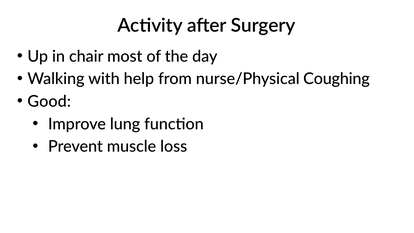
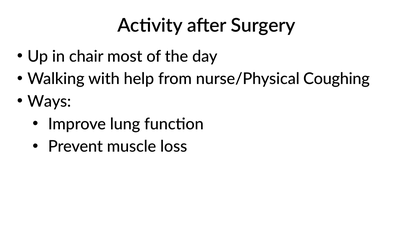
Good: Good -> Ways
